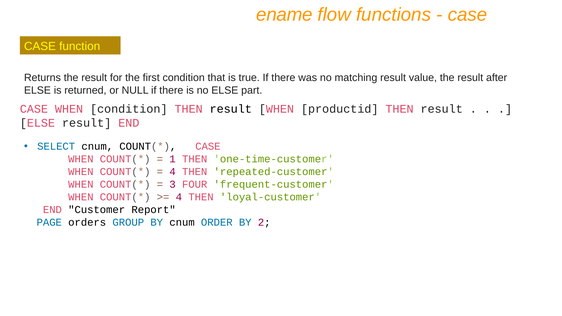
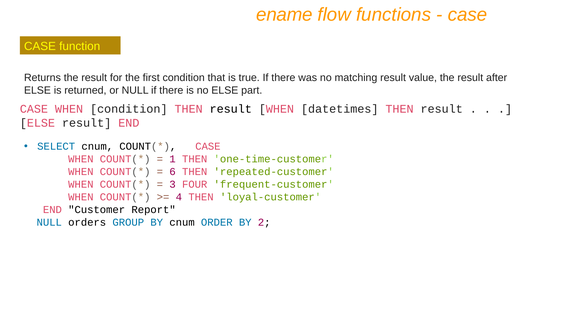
productid: productid -> datetimes
4 at (173, 172): 4 -> 6
PAGE at (49, 222): PAGE -> NULL
